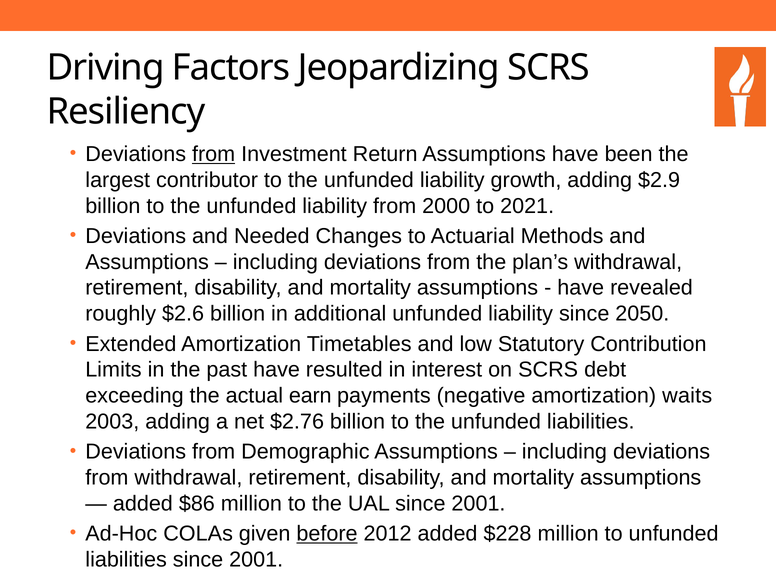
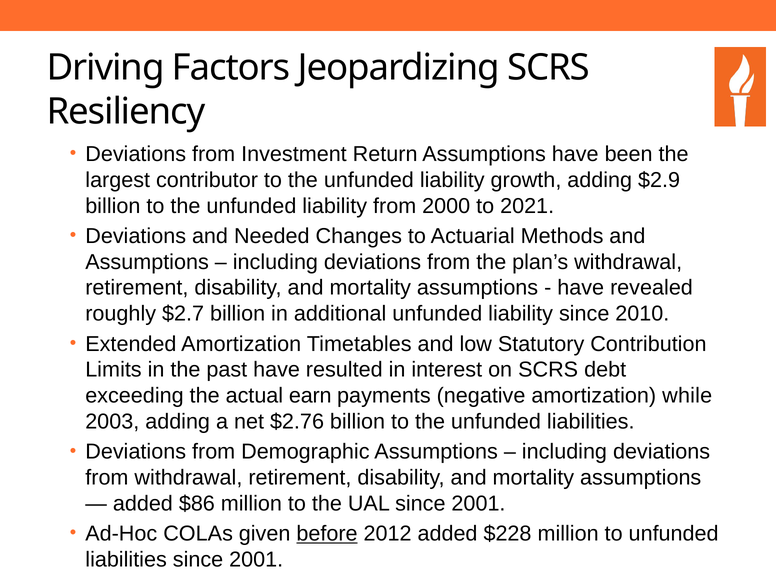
from at (214, 154) underline: present -> none
$2.6: $2.6 -> $2.7
2050: 2050 -> 2010
waits: waits -> while
